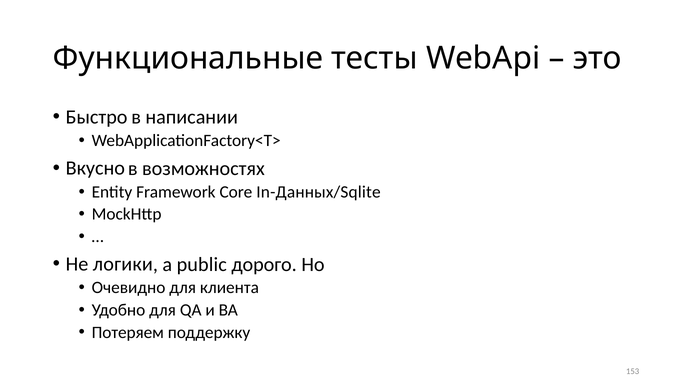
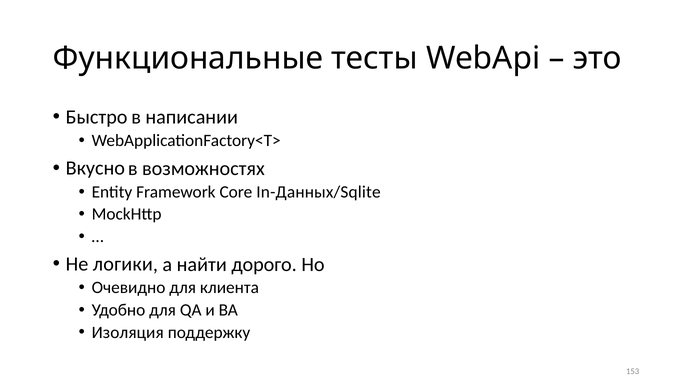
public: public -> найти
Потеряем: Потеряем -> Изоляция
